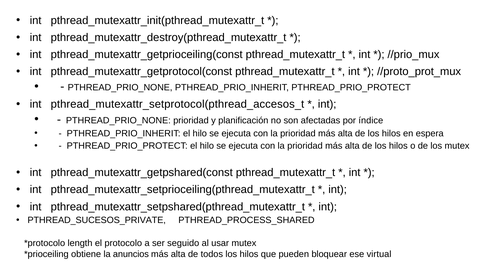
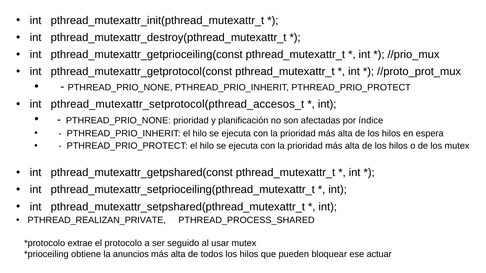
PTHREAD_SUCESOS_PRIVATE: PTHREAD_SUCESOS_PRIVATE -> PTHREAD_REALIZAN_PRIVATE
length: length -> extrae
virtual: virtual -> actuar
